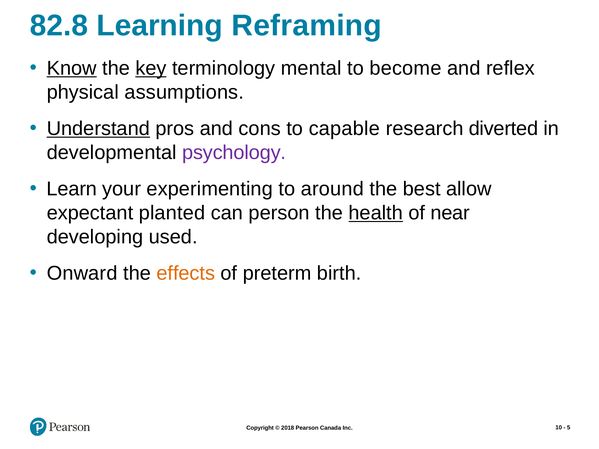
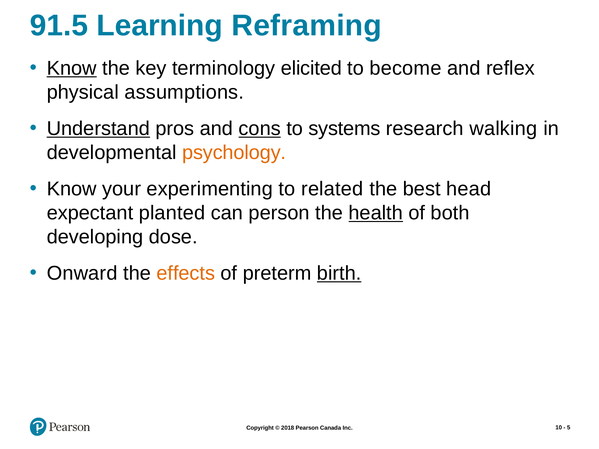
82.8: 82.8 -> 91.5
key underline: present -> none
mental: mental -> elicited
cons underline: none -> present
capable: capable -> systems
diverted: diverted -> walking
psychology colour: purple -> orange
Learn at (72, 189): Learn -> Know
around: around -> related
allow: allow -> head
near: near -> both
used: used -> dose
birth underline: none -> present
